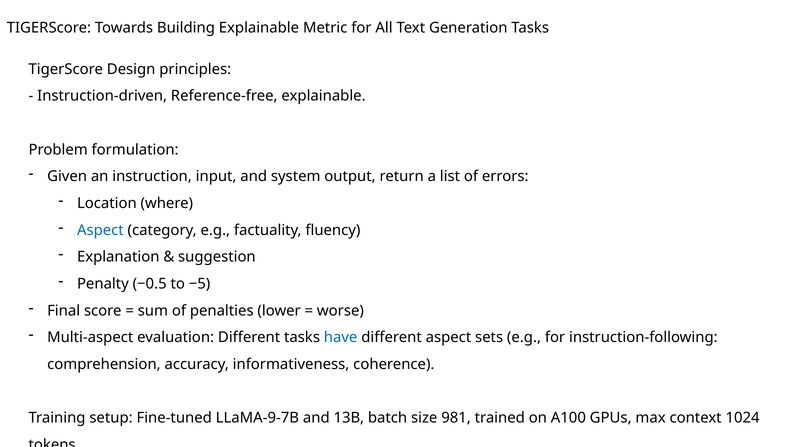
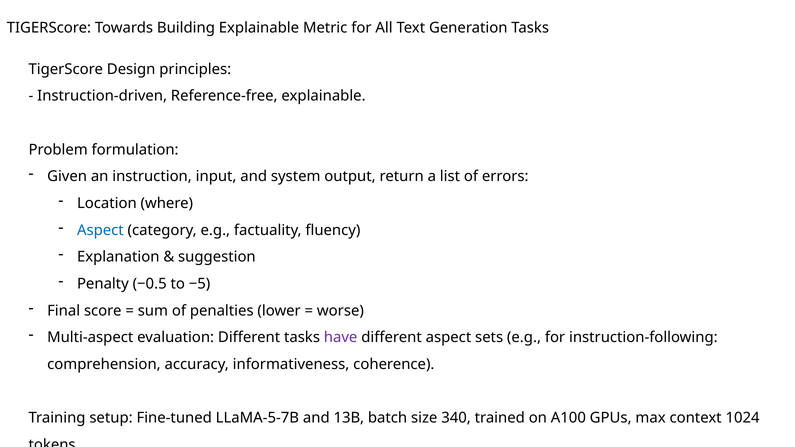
have colour: blue -> purple
LLaMA-9-7B: LLaMA-9-7B -> LLaMA-5-7B
981: 981 -> 340
